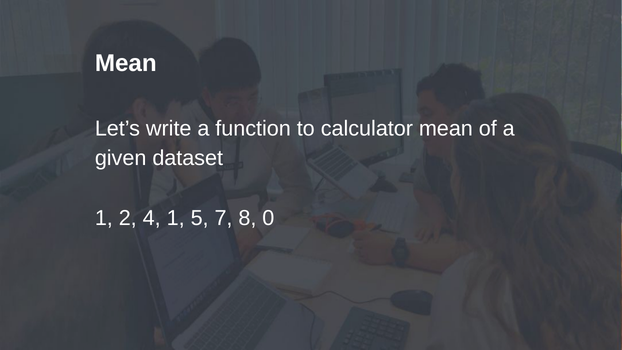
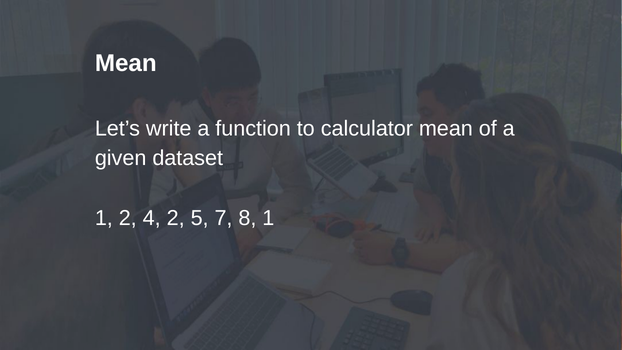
4 1: 1 -> 2
8 0: 0 -> 1
